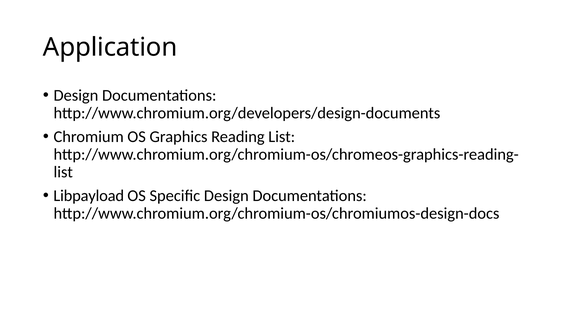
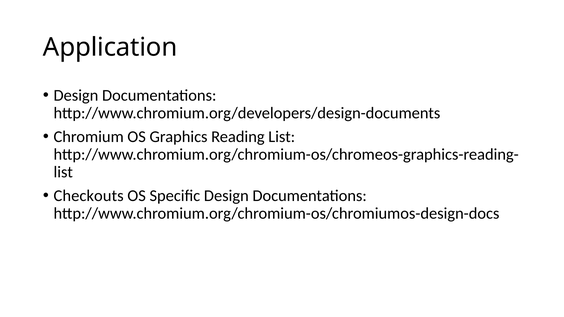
Libpayload: Libpayload -> Checkouts
